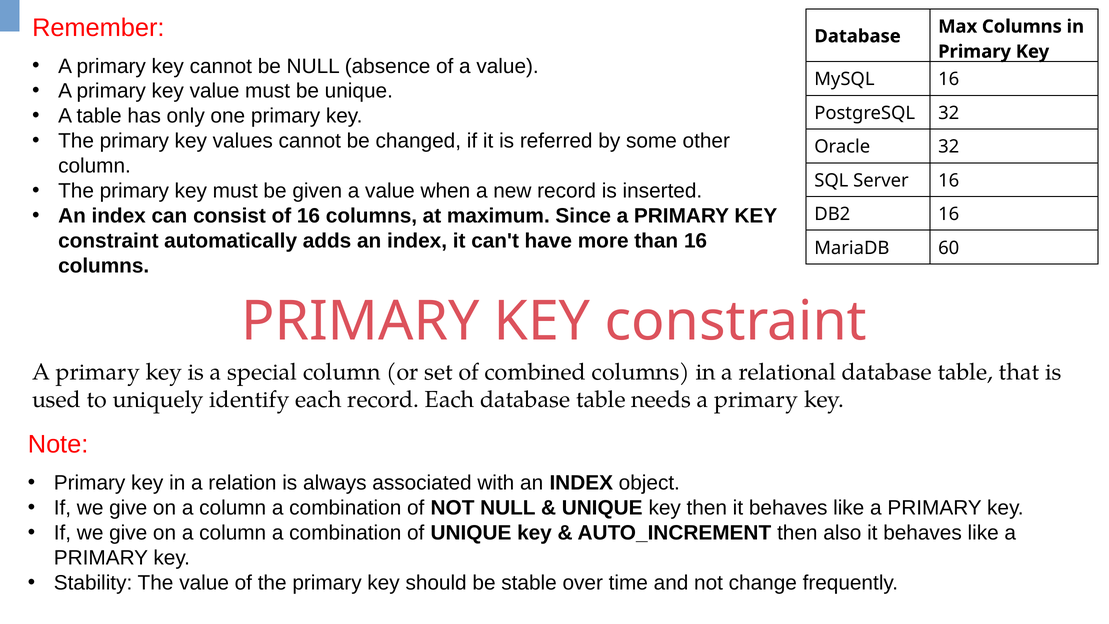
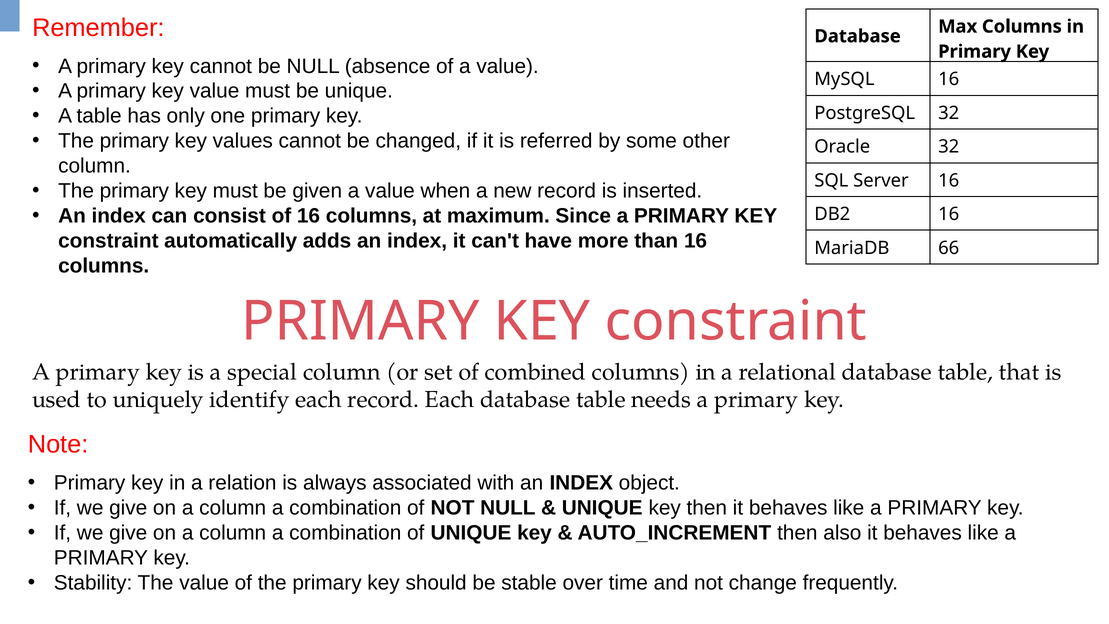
60: 60 -> 66
